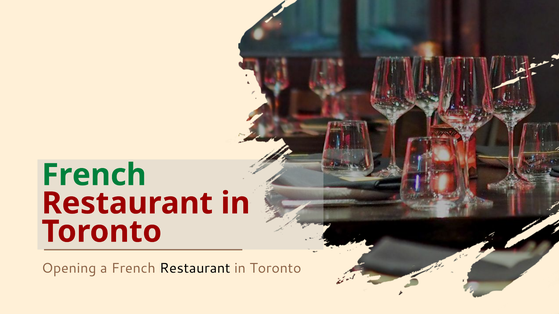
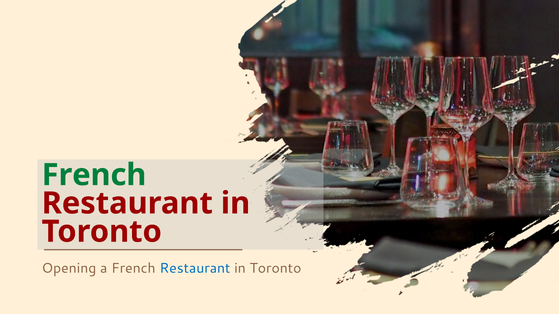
Restaurant at (195, 268) colour: black -> blue
